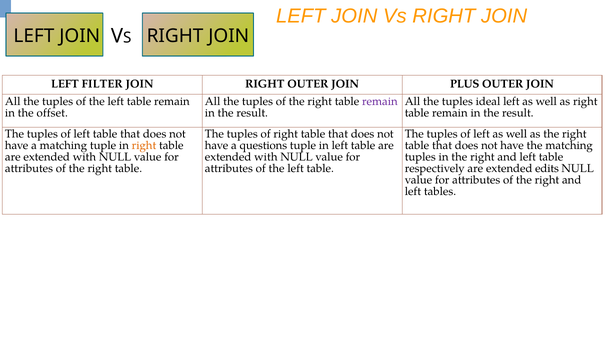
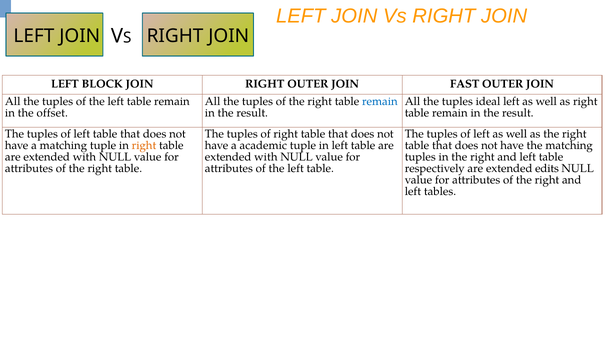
FILTER: FILTER -> BLOCK
PLUS: PLUS -> FAST
remain at (380, 102) colour: purple -> blue
questions: questions -> academic
